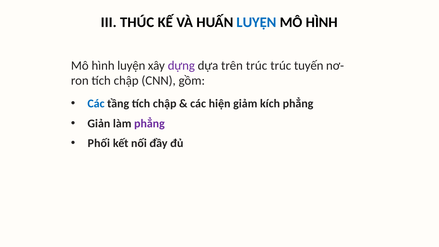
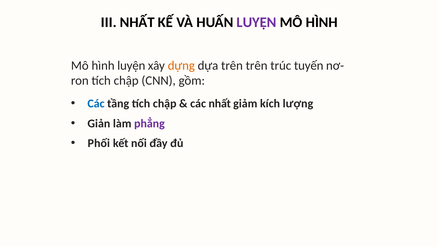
III THÚC: THÚC -> NHẤT
LUYỆN at (257, 22) colour: blue -> purple
dựng colour: purple -> orange
trên trúc: trúc -> trên
các hiện: hiện -> nhất
kích phẳng: phẳng -> lượng
